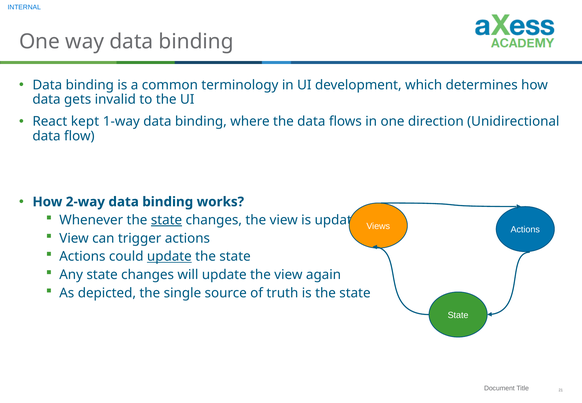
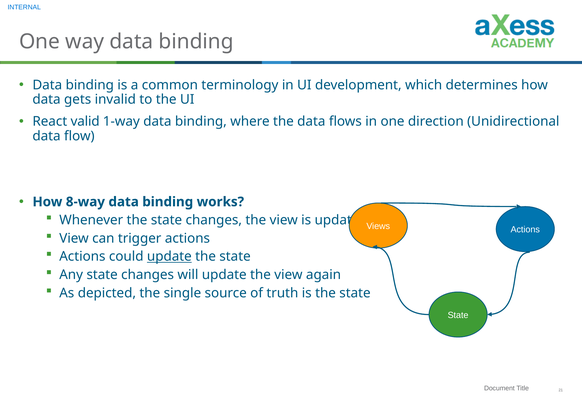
kept: kept -> valid
2-way: 2-way -> 8-way
state at (166, 220) underline: present -> none
